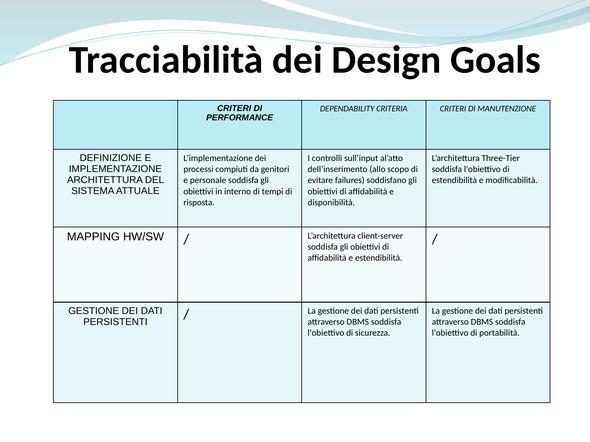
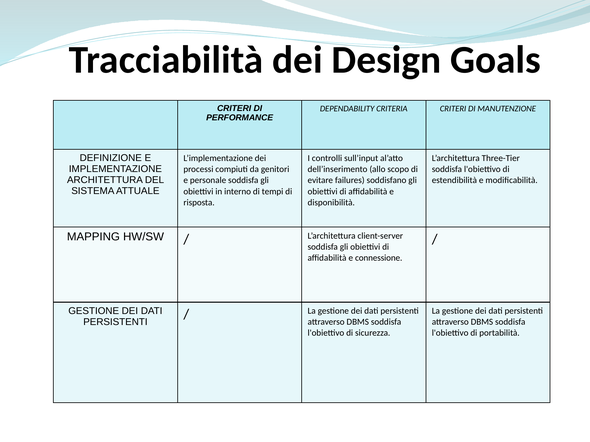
e estendibilità: estendibilità -> connessione
